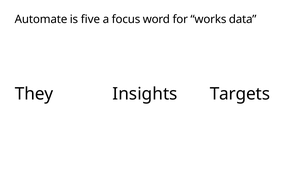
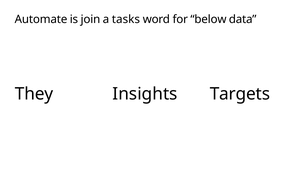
five: five -> join
focus: focus -> tasks
works: works -> below
